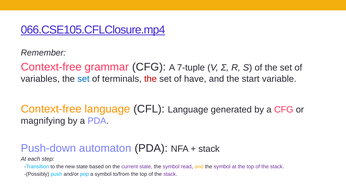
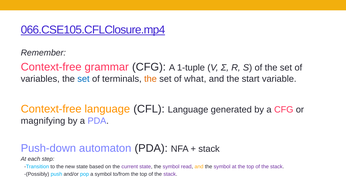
7-tuple: 7-tuple -> 1-tuple
the at (150, 79) colour: red -> orange
have: have -> what
